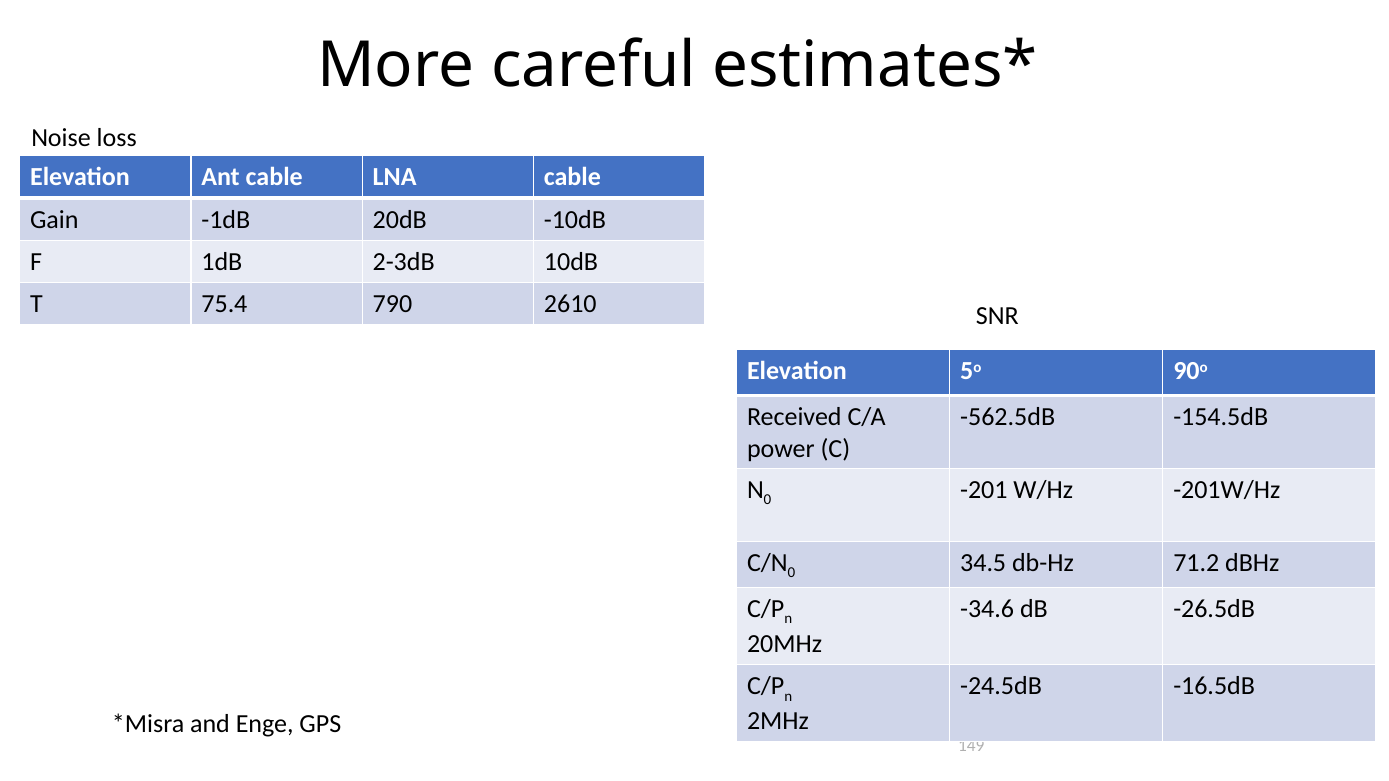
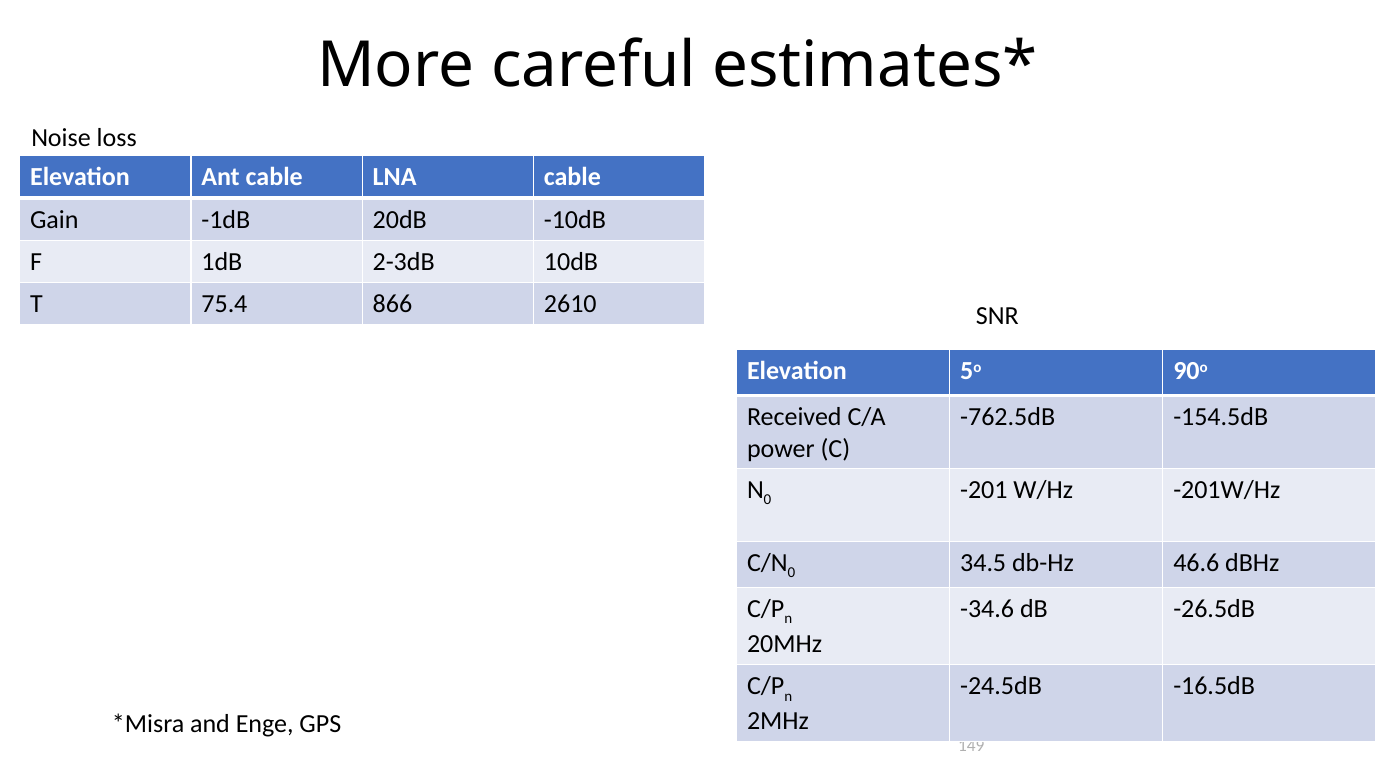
790: 790 -> 866
-562.5dB: -562.5dB -> -762.5dB
71.2: 71.2 -> 46.6
